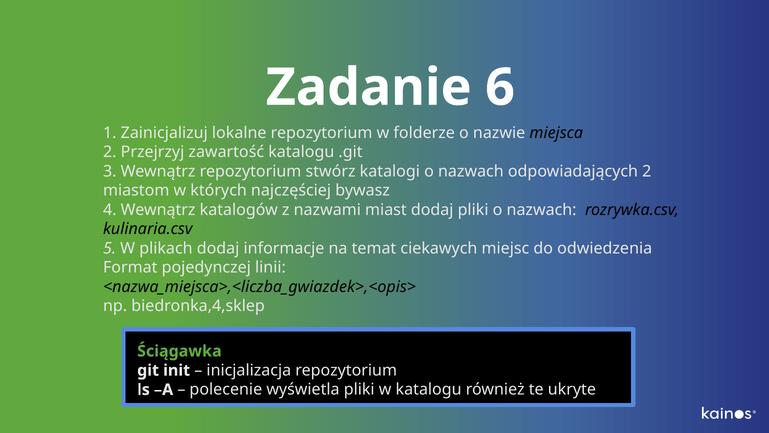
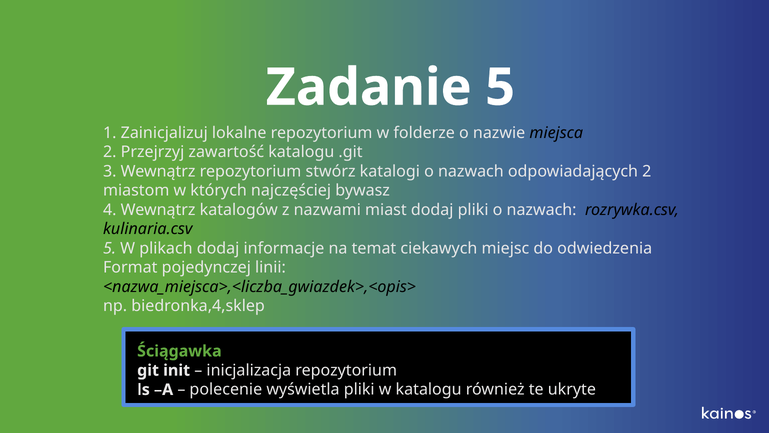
Zadanie 6: 6 -> 5
